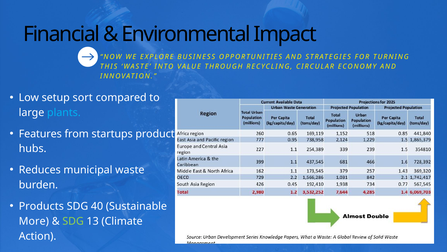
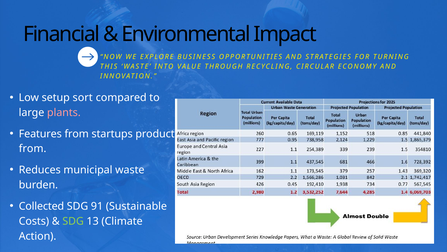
plants colour: light blue -> pink
hubs at (33, 148): hubs -> from
Products: Products -> Collected
40: 40 -> 91
More: More -> Costs
